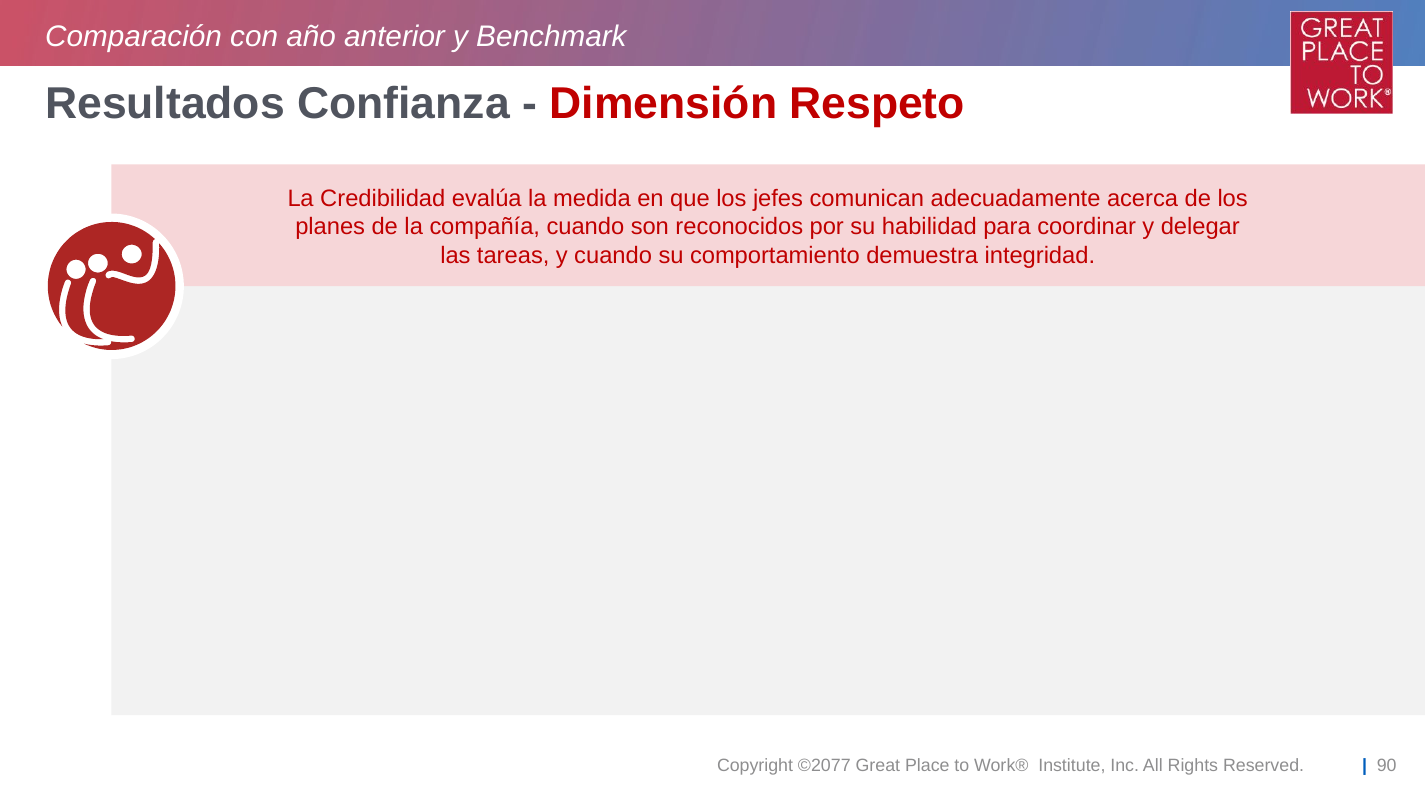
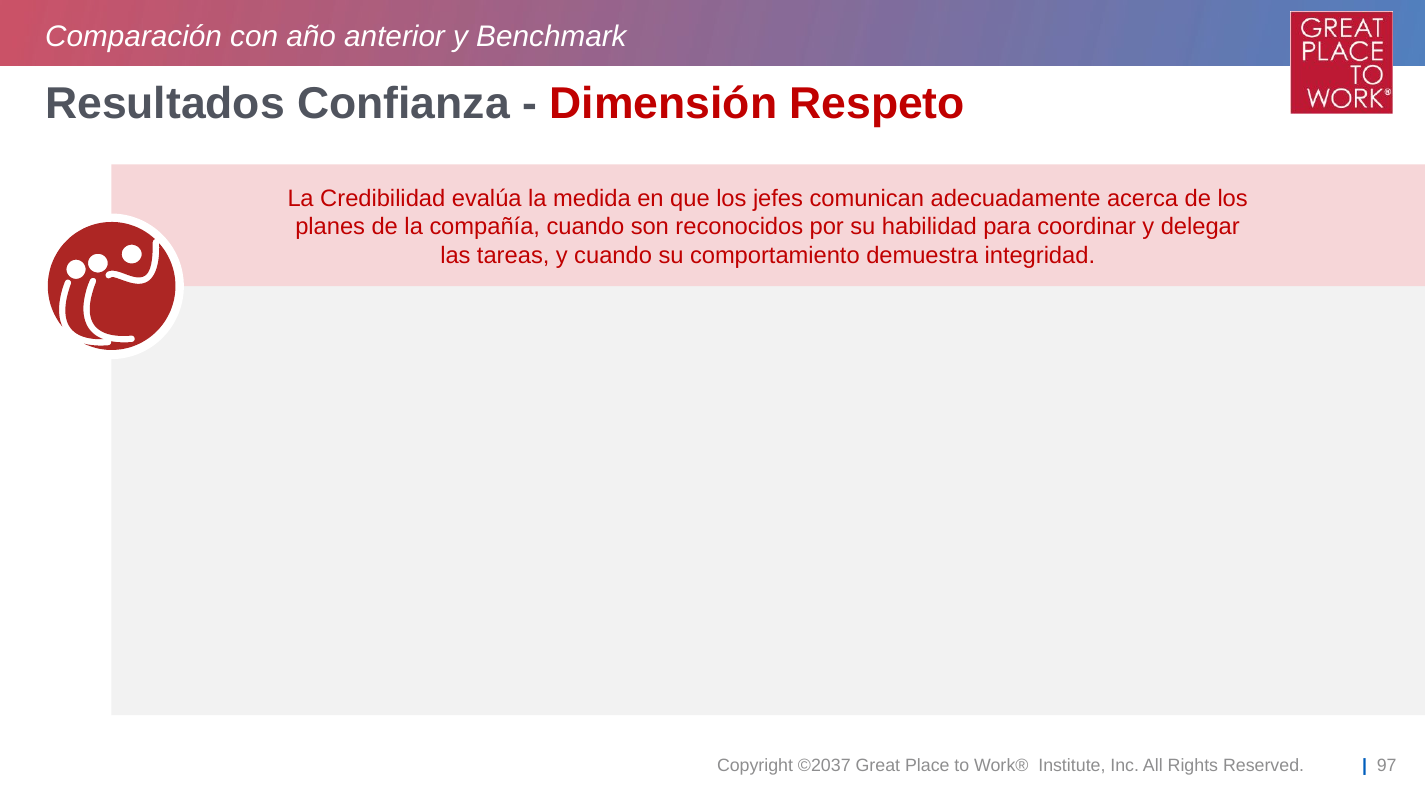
©2077: ©2077 -> ©2037
90: 90 -> 97
